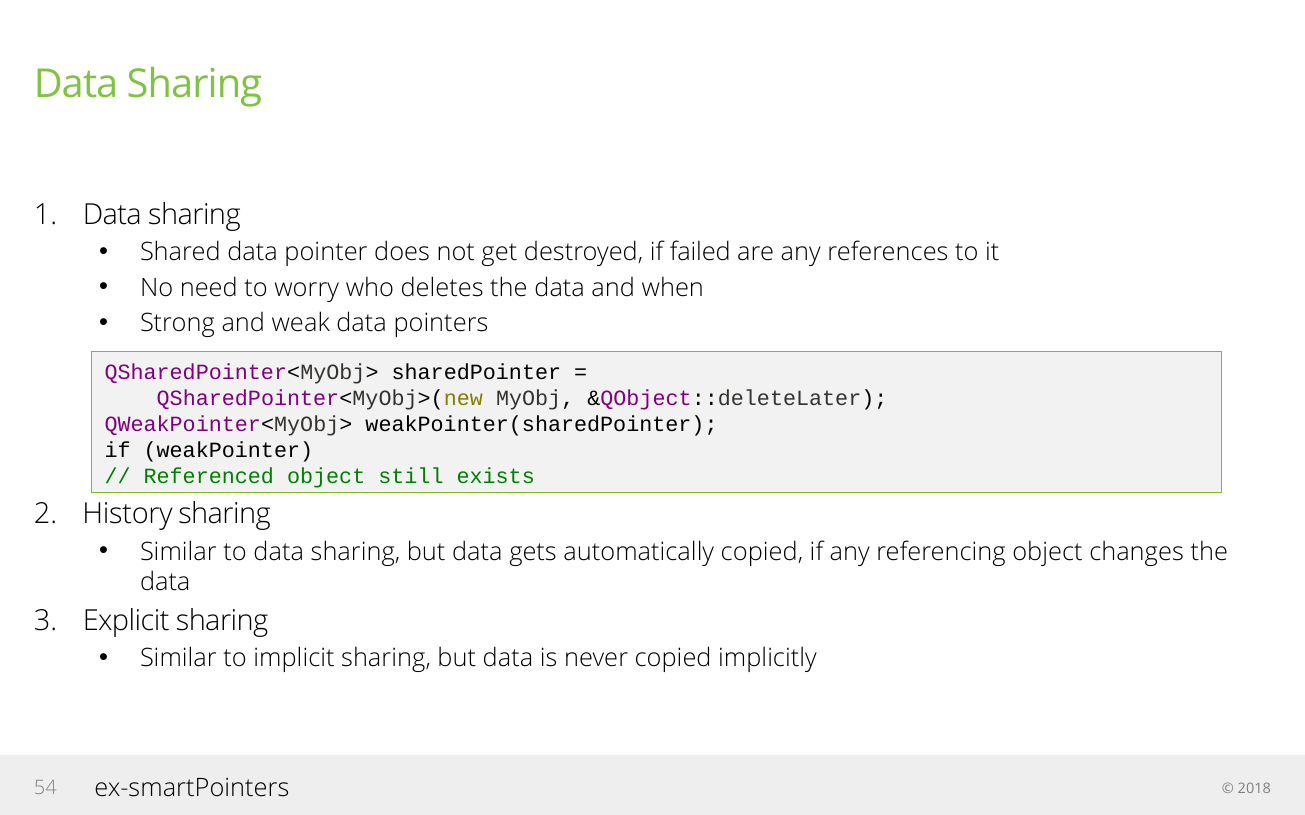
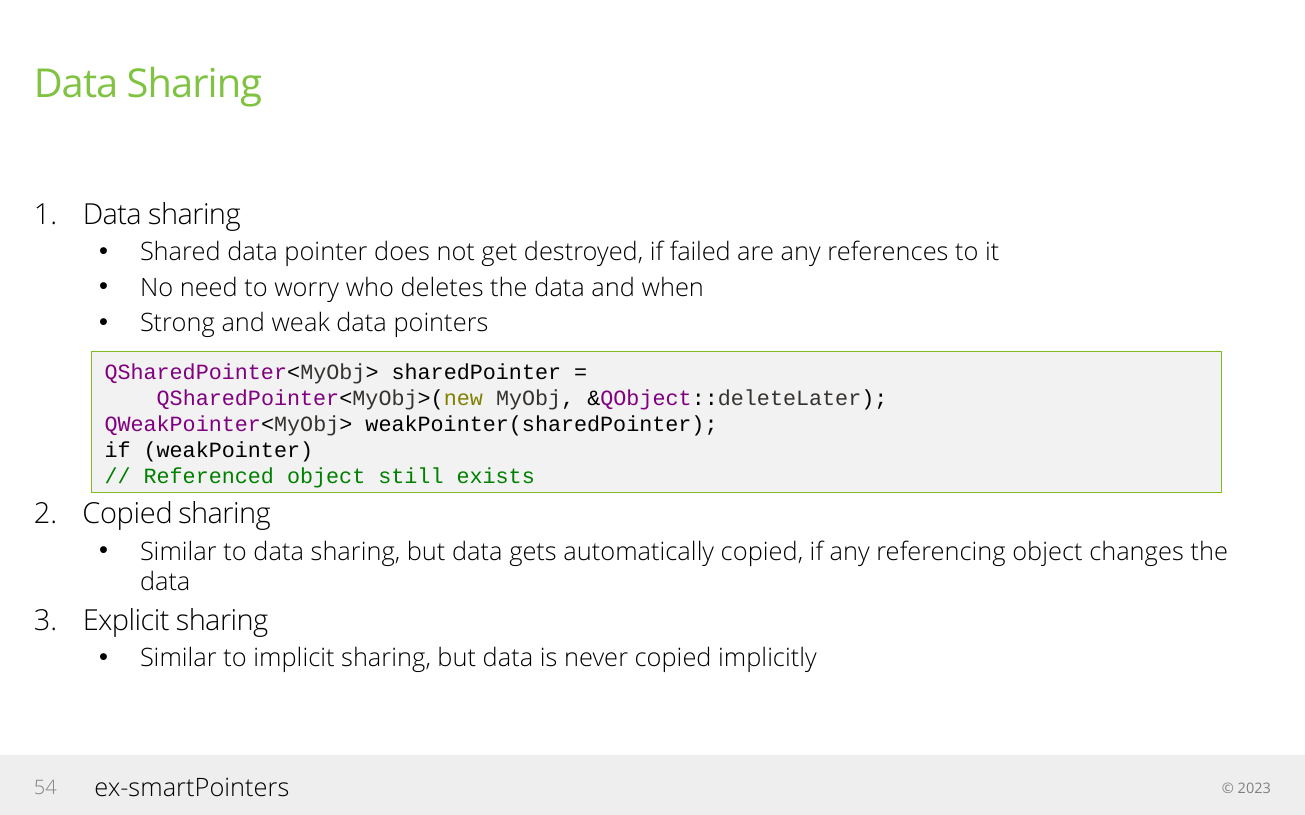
History at (128, 515): History -> Copied
2018: 2018 -> 2023
